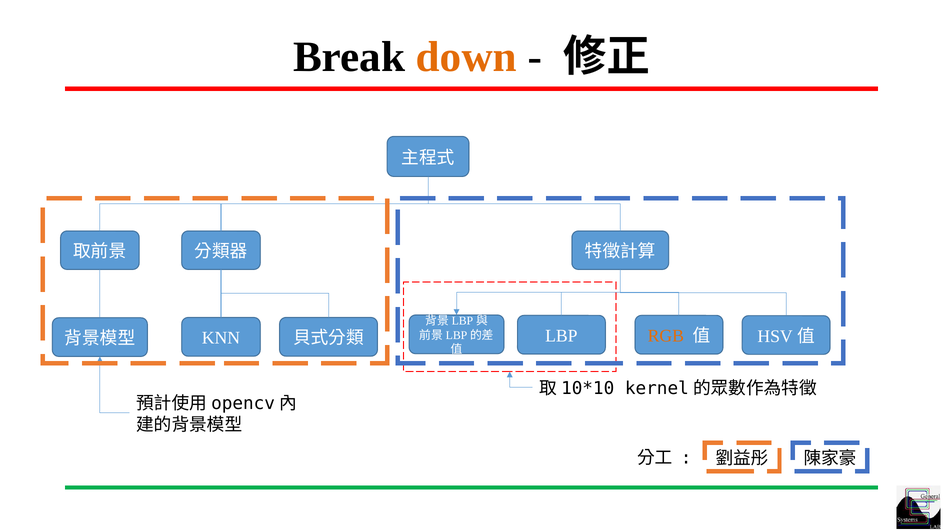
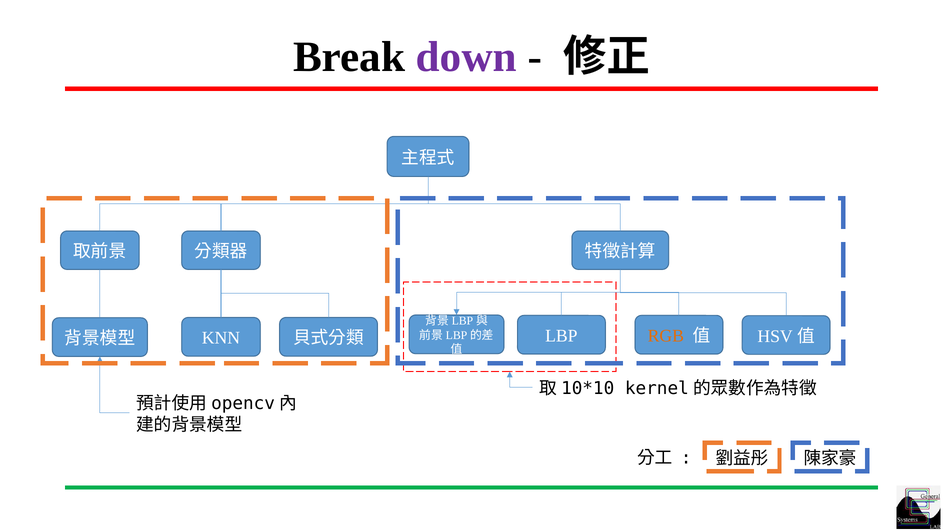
down colour: orange -> purple
